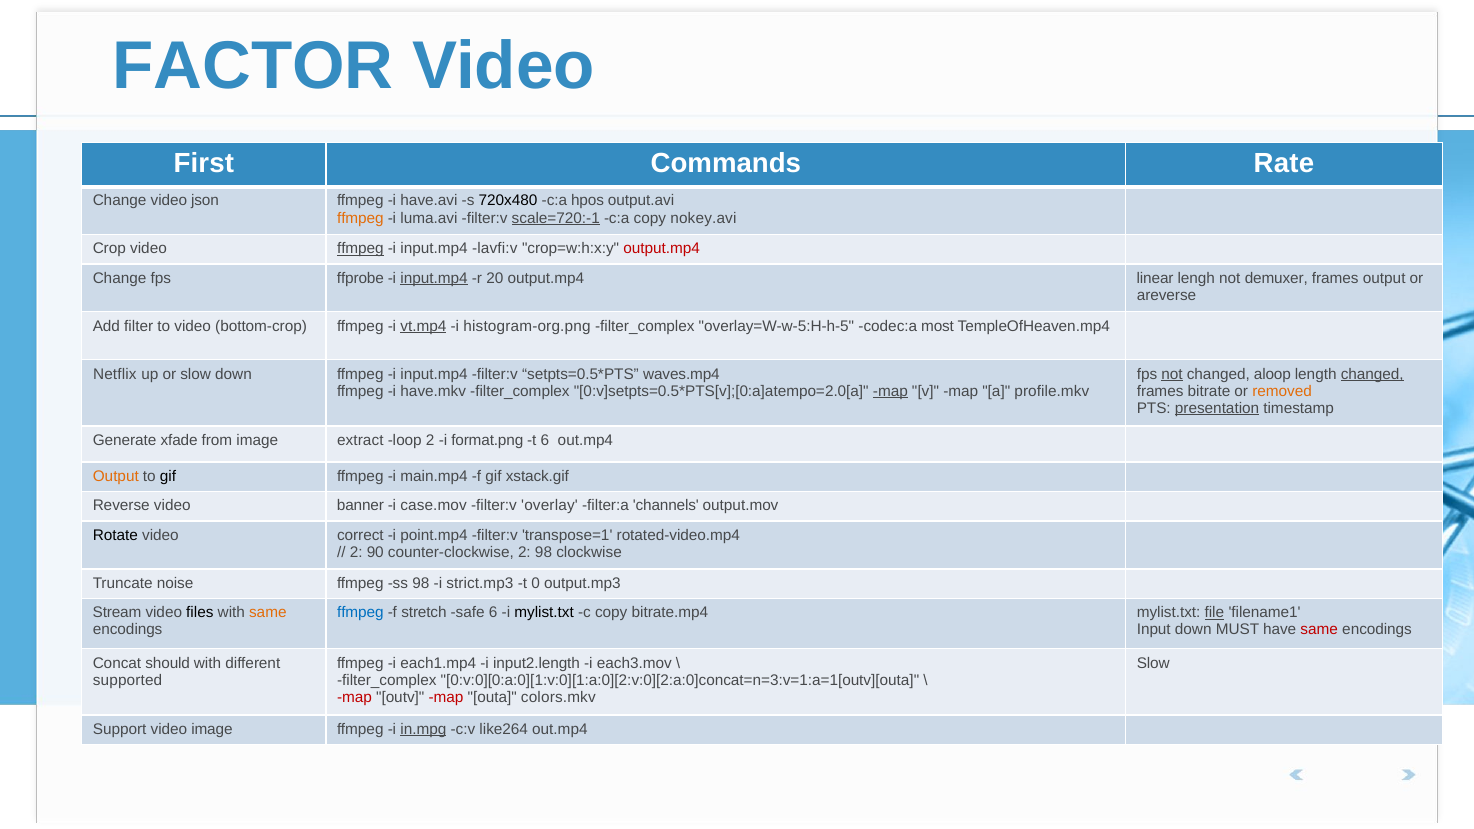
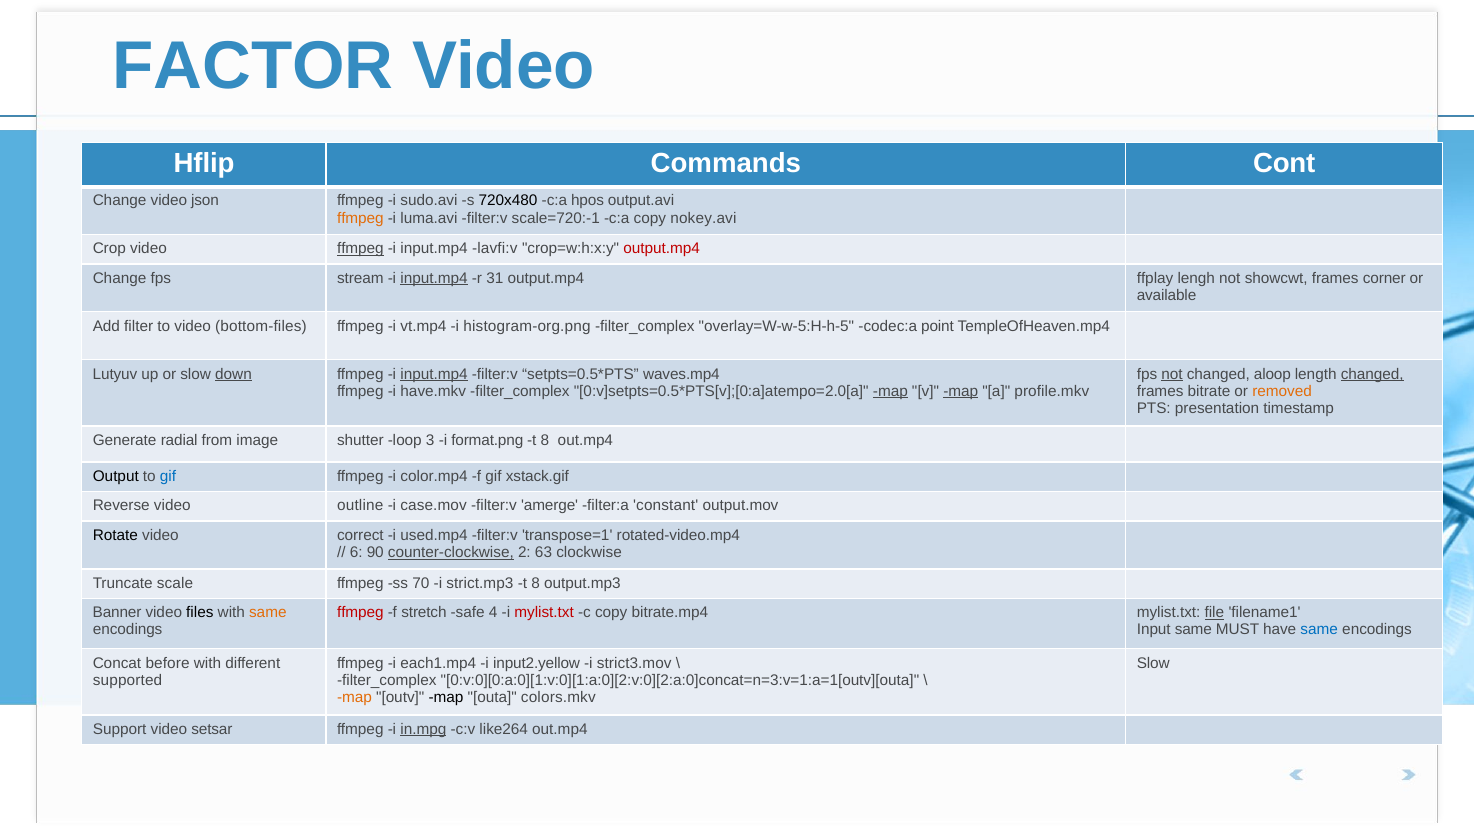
First: First -> Hflip
Rate: Rate -> Cont
have.avi: have.avi -> sudo.avi
scale=720:-1 underline: present -> none
ffprobe: ffprobe -> stream
20: 20 -> 31
linear: linear -> ffplay
demuxer: demuxer -> showcwt
frames output: output -> corner
areverse: areverse -> available
bottom-crop: bottom-crop -> bottom-files
vt.mp4 underline: present -> none
most: most -> point
Netflix: Netflix -> Lutyuv
down at (233, 374) underline: none -> present
input.mp4 at (434, 374) underline: none -> present
map at (961, 391) underline: none -> present
presentation underline: present -> none
xfade: xfade -> radial
extract: extract -> shutter
loop 2: 2 -> 3
6 at (545, 440): 6 -> 8
Output at (116, 476) colour: orange -> black
gif at (168, 476) colour: black -> blue
main.mp4: main.mp4 -> color.mp4
banner: banner -> outline
overlay: overlay -> amerge
channels: channels -> constant
point.mp4: point.mp4 -> used.mp4
2 at (356, 553): 2 -> 6
counter-clockwise underline: none -> present
2 98: 98 -> 63
noise: noise -> scale
ss 98: 98 -> 70
0 at (536, 583): 0 -> 8
Stream: Stream -> Banner
ffmpeg at (360, 613) colour: blue -> red
safe 6: 6 -> 4
mylist.txt at (544, 613) colour: black -> red
Input down: down -> same
same at (1319, 630) colour: red -> blue
should: should -> before
input2.length: input2.length -> input2.yellow
each3.mov: each3.mov -> strict3.mov
map at (354, 697) colour: red -> orange
map at (446, 697) colour: red -> black
video image: image -> setsar
